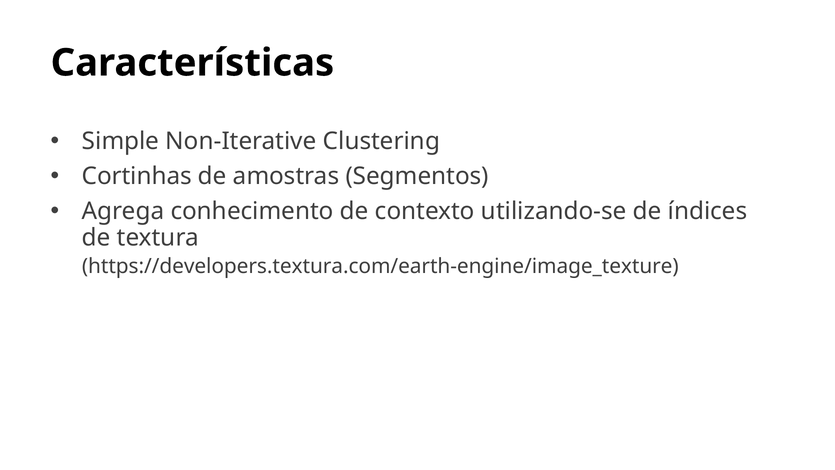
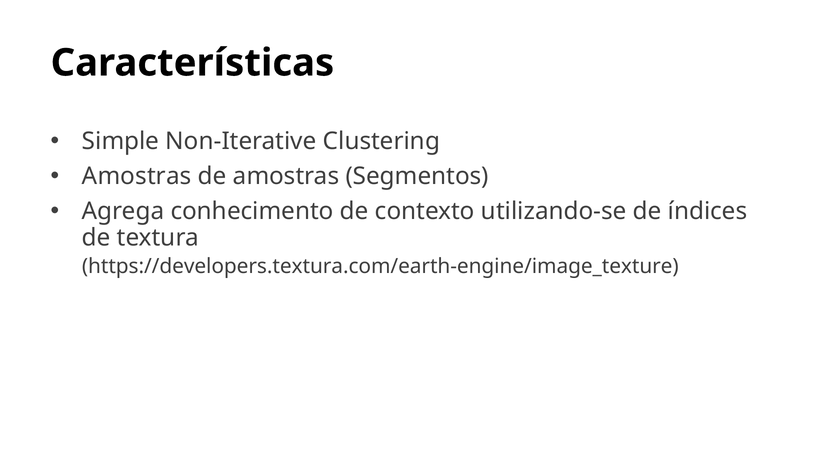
Cortinhas at (137, 176): Cortinhas -> Amostras
